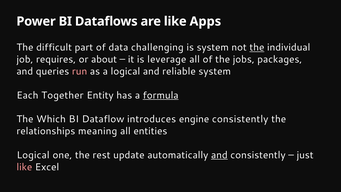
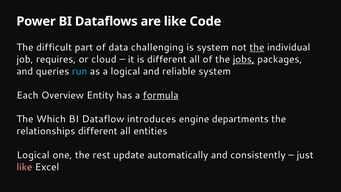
Apps: Apps -> Code
about: about -> cloud
is leverage: leverage -> different
jobs underline: none -> present
run colour: pink -> light blue
Together: Together -> Overview
engine consistently: consistently -> departments
relationships meaning: meaning -> different
and at (219, 155) underline: present -> none
